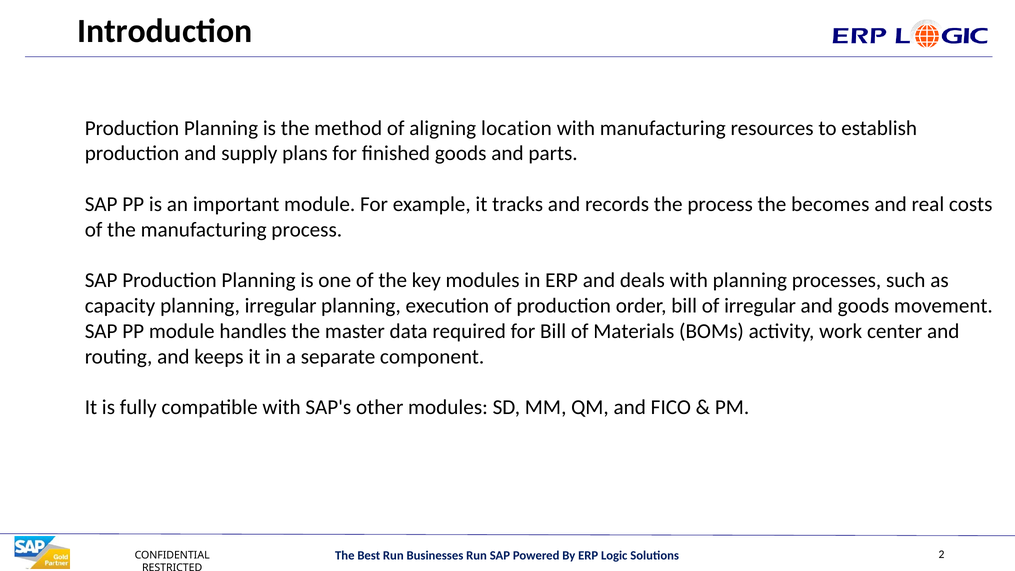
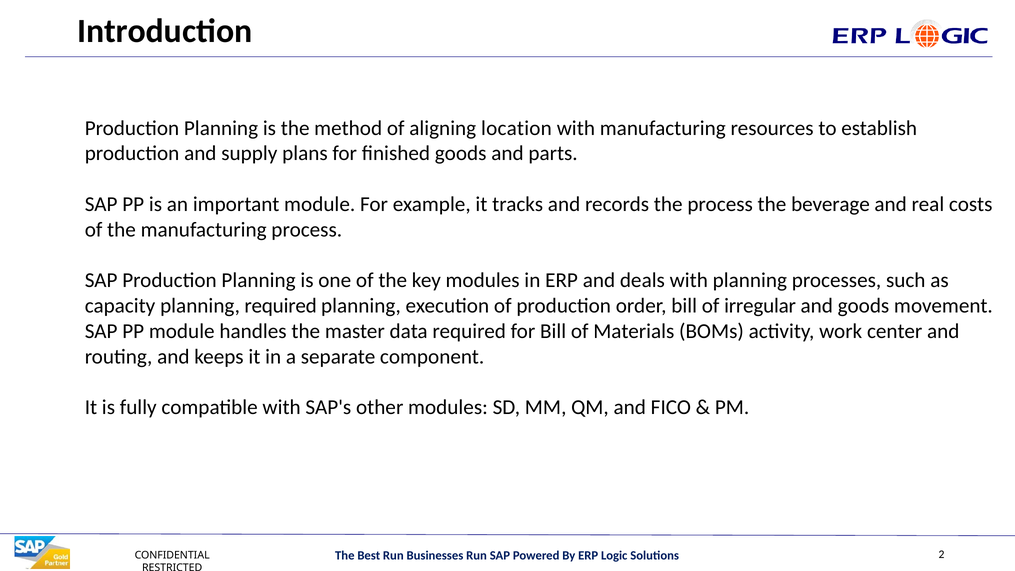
becomes: becomes -> beverage
planning irregular: irregular -> required
